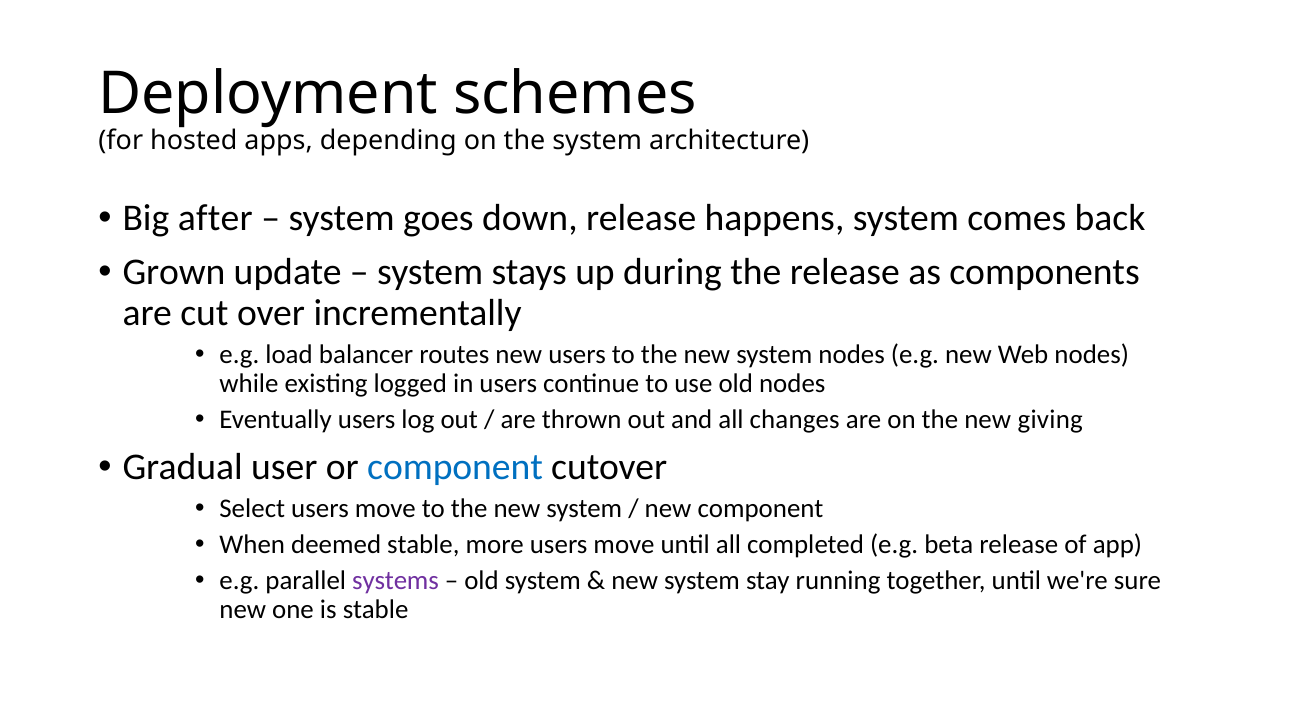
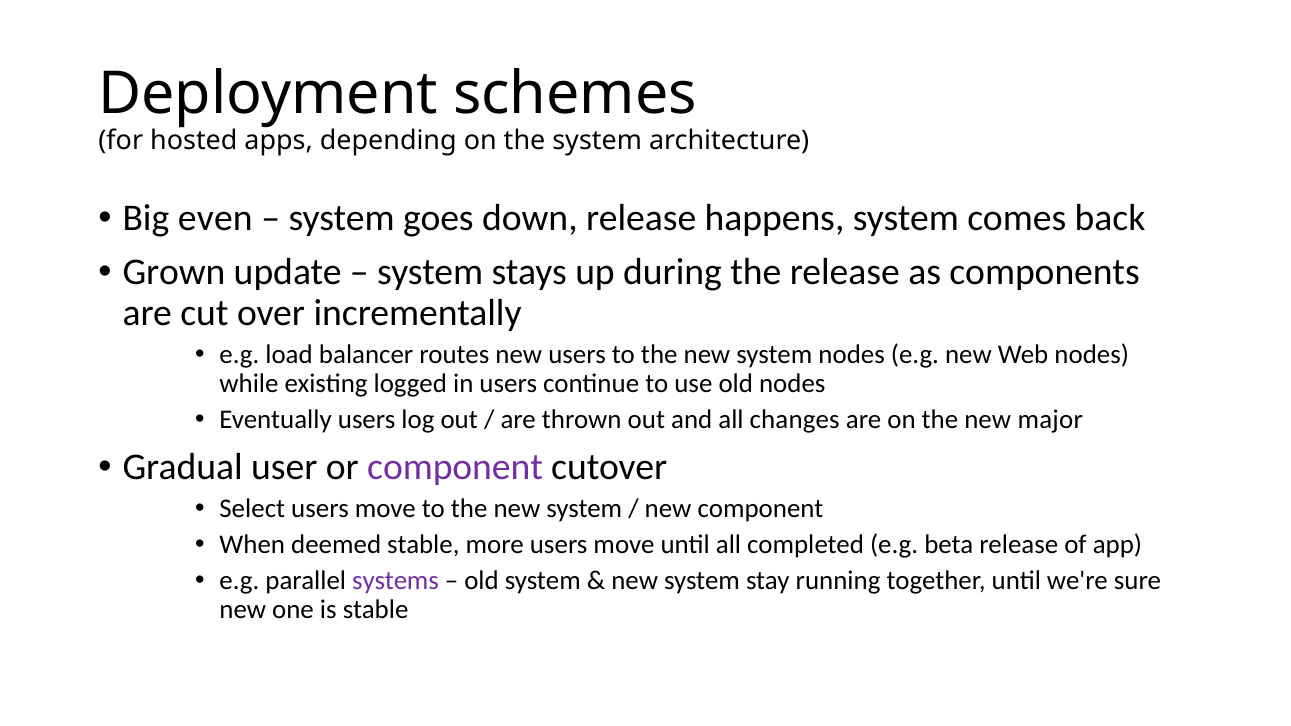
after: after -> even
giving: giving -> major
component at (455, 468) colour: blue -> purple
